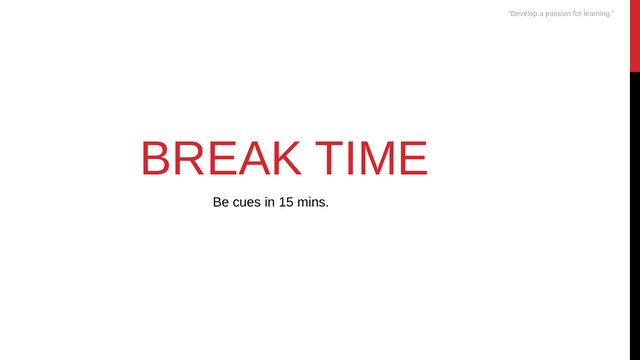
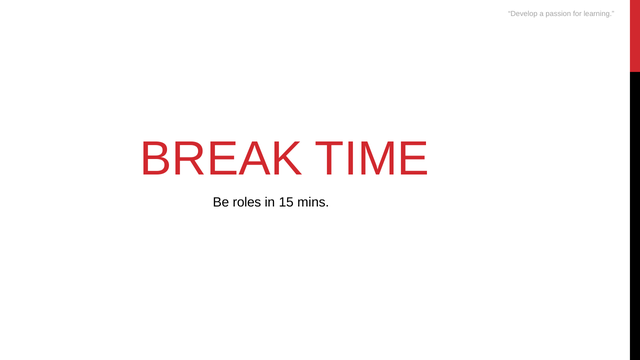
cues: cues -> roles
